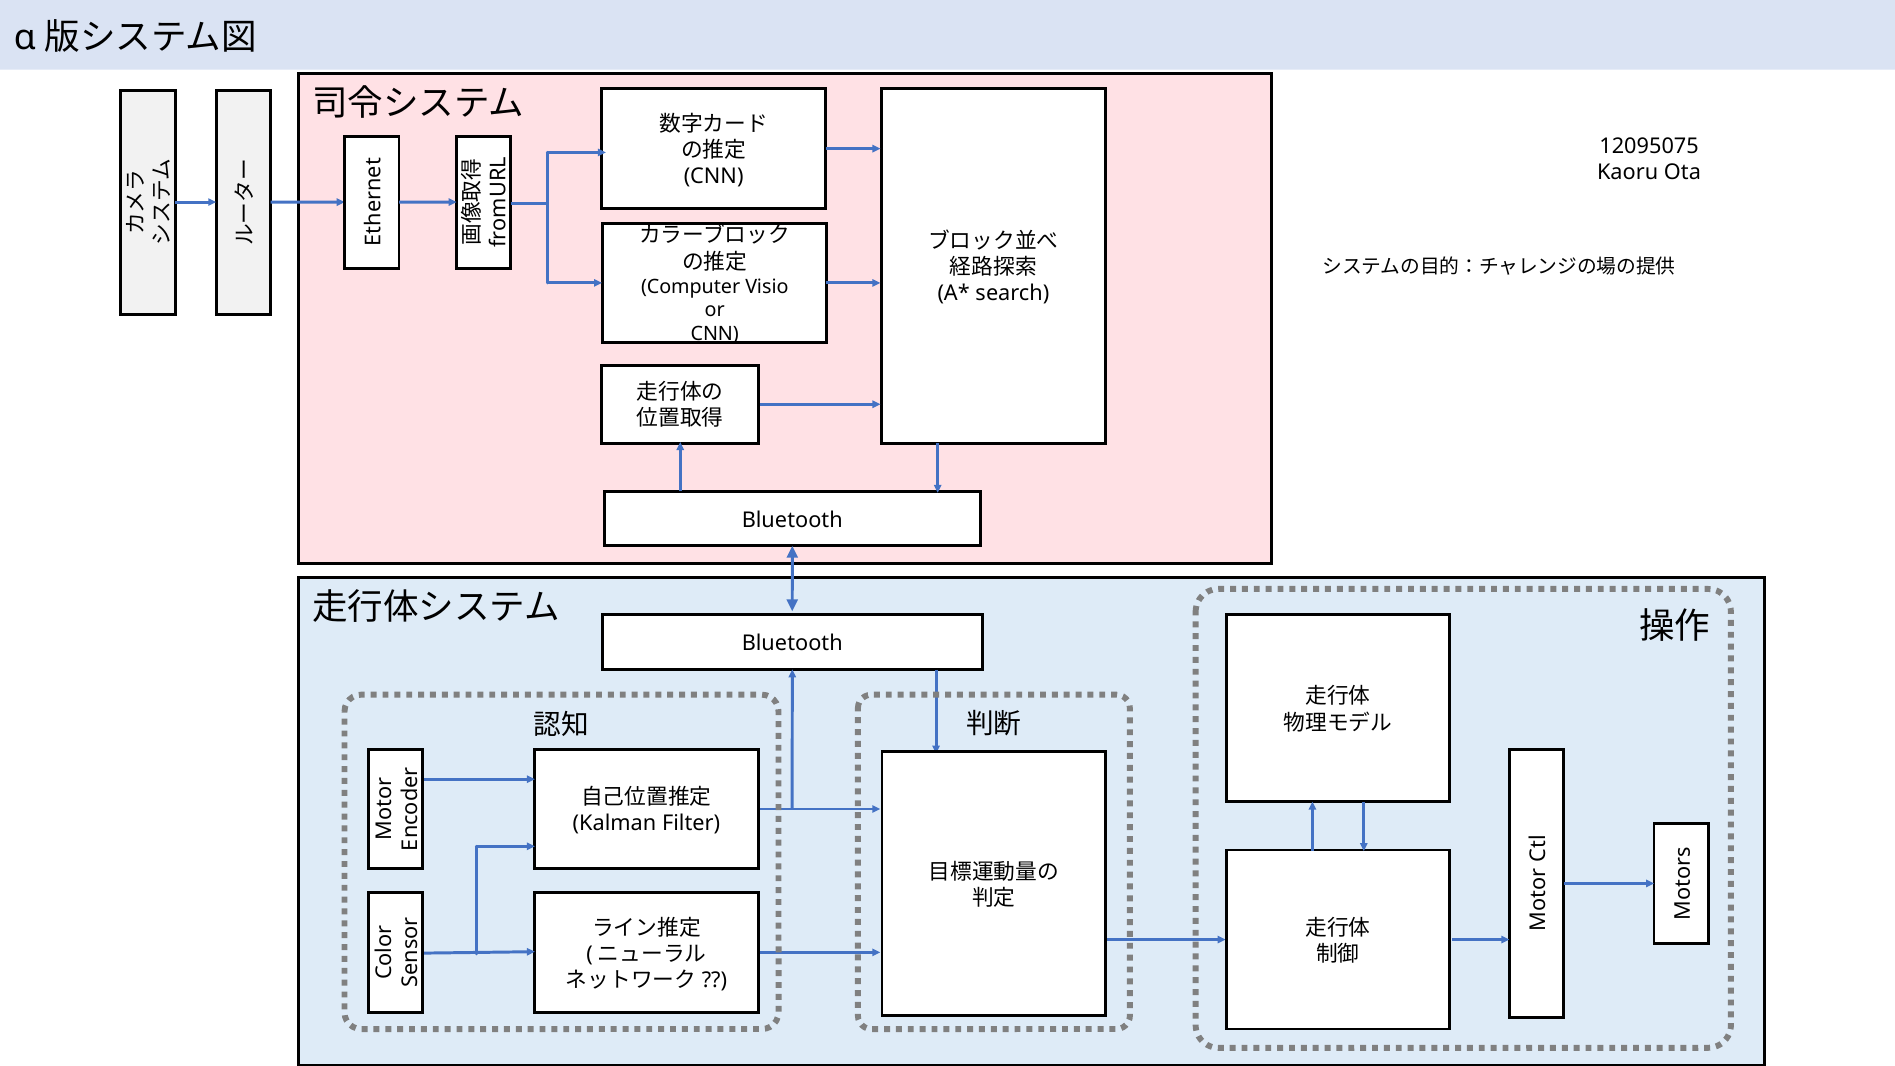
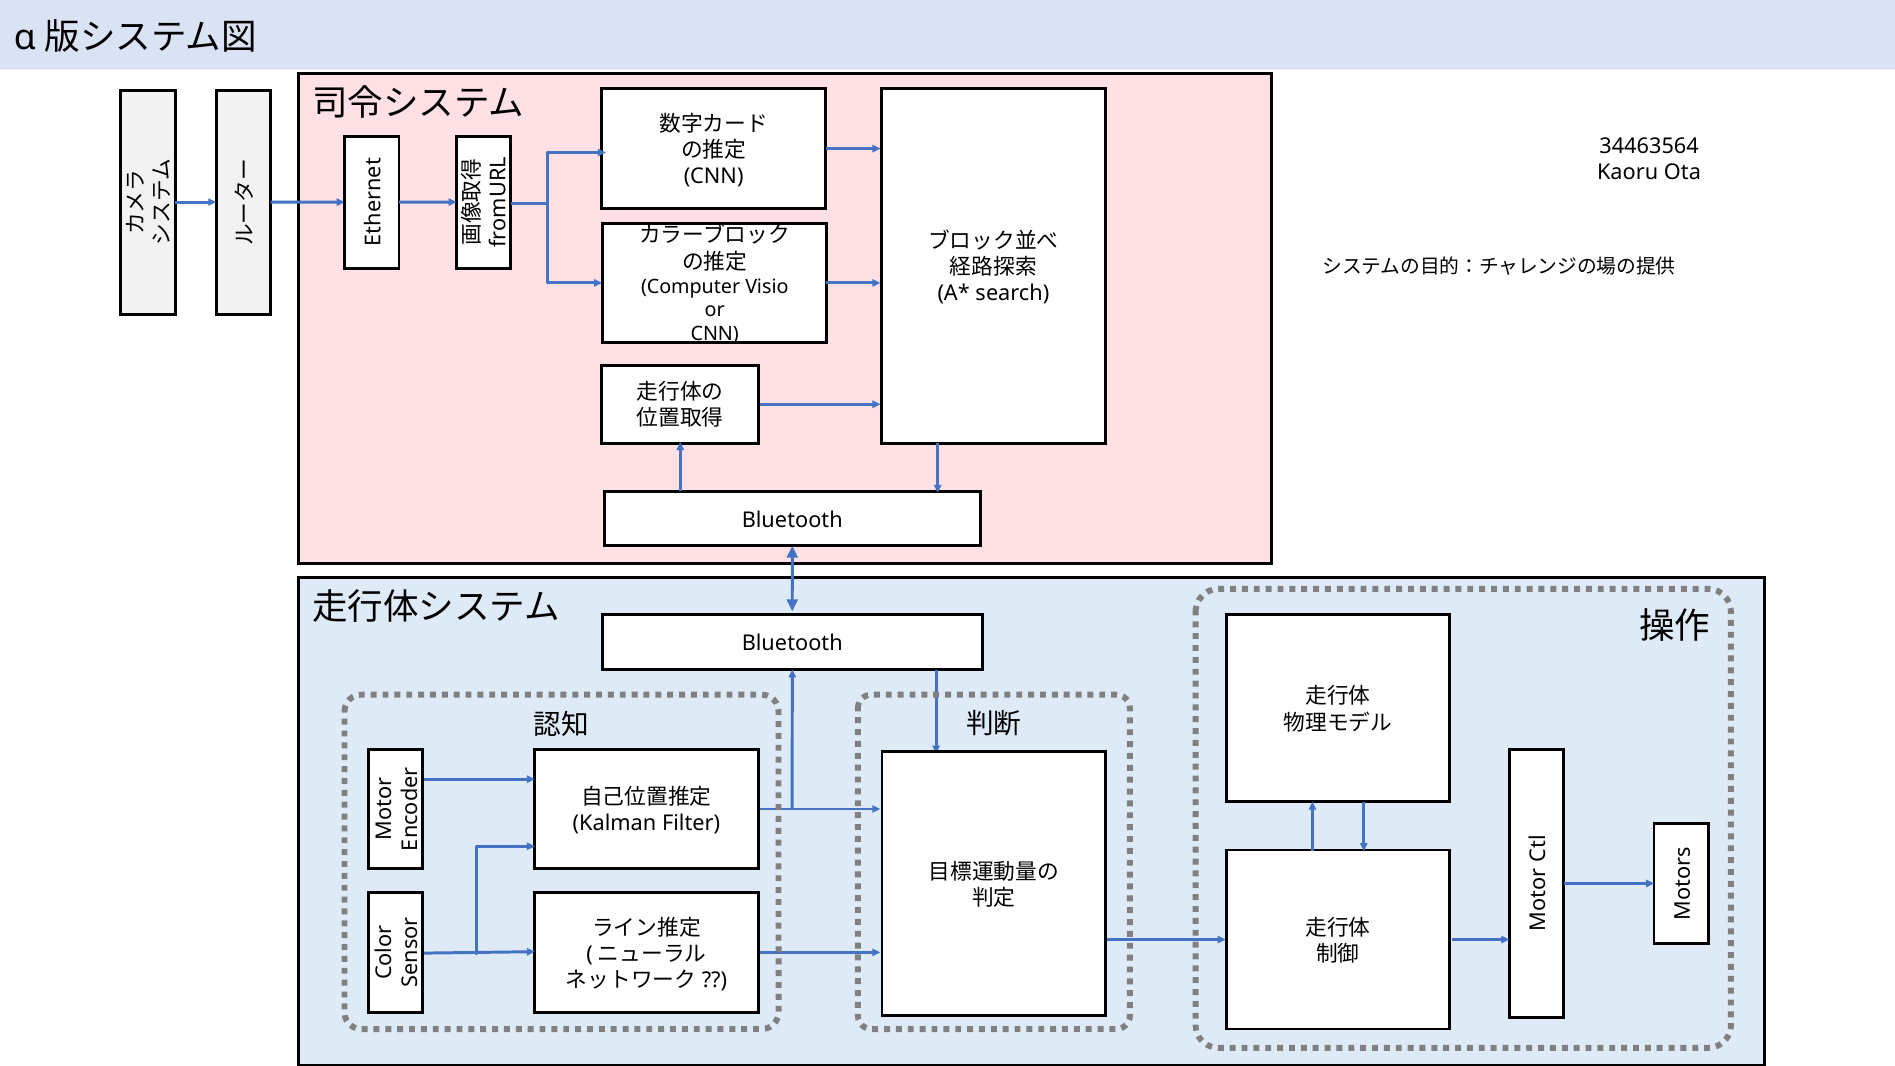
12095075: 12095075 -> 34463564
